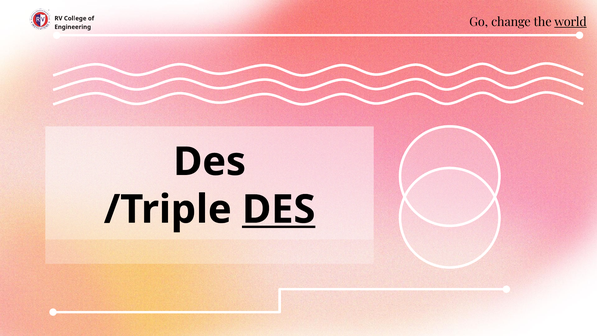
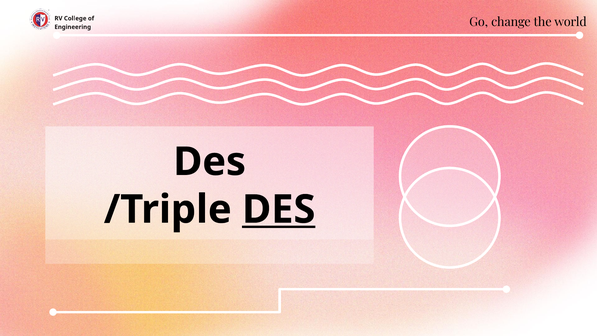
world underline: present -> none
